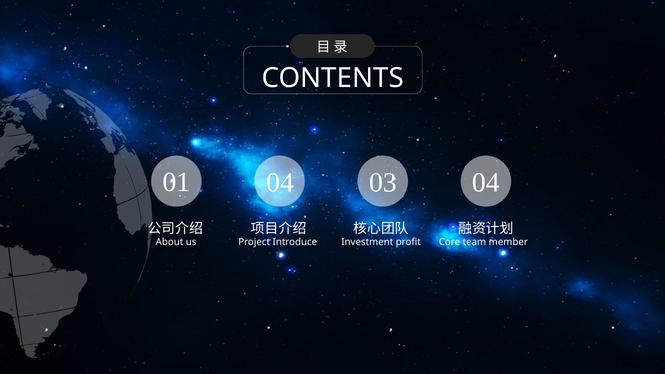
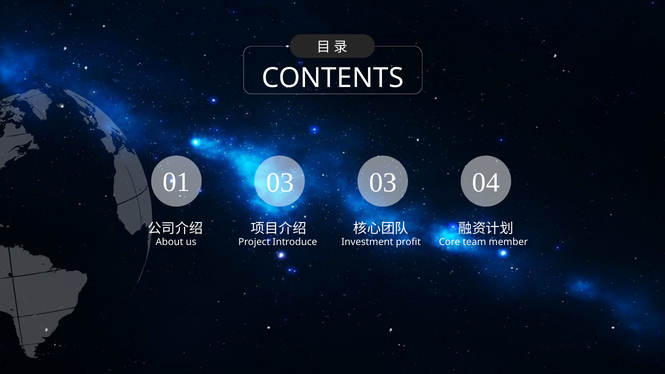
01 04: 04 -> 03
